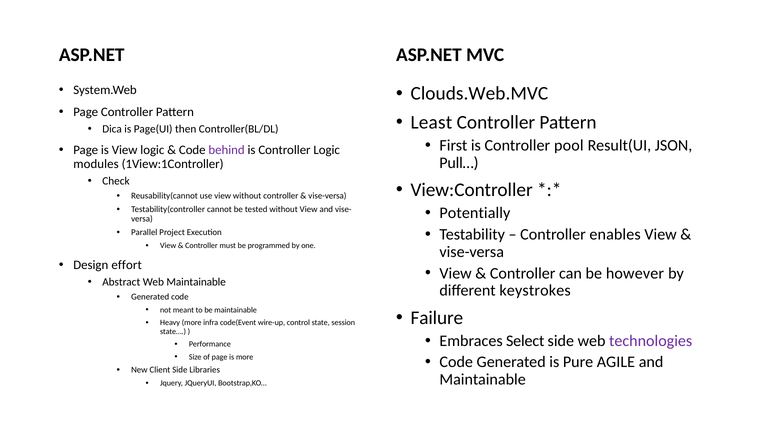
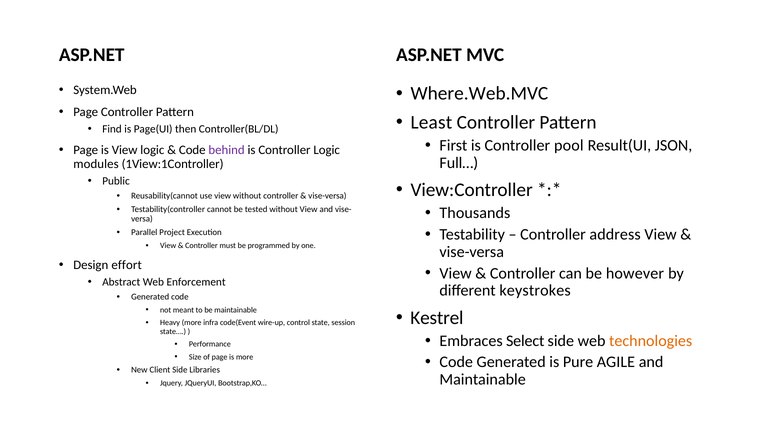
Clouds.Web.MVC: Clouds.Web.MVC -> Where.Web.MVC
Dica: Dica -> Find
Pull…: Pull… -> Full…
Check: Check -> Public
Potentially: Potentially -> Thousands
enables: enables -> address
Web Maintainable: Maintainable -> Enforcement
Failure: Failure -> Kestrel
technologies colour: purple -> orange
